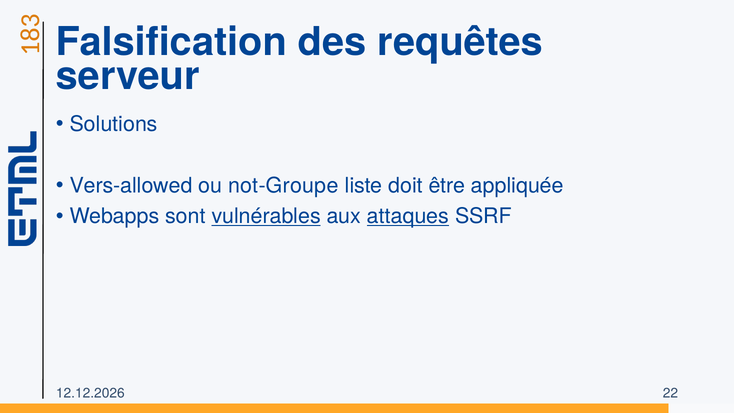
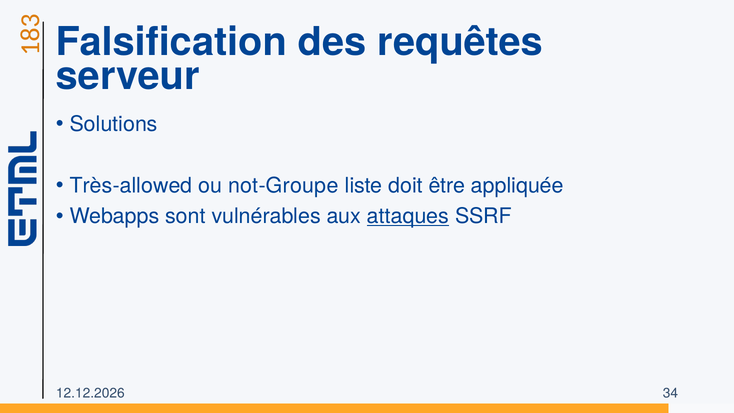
Vers-allowed: Vers-allowed -> Très-allowed
vulnérables underline: present -> none
22: 22 -> 34
